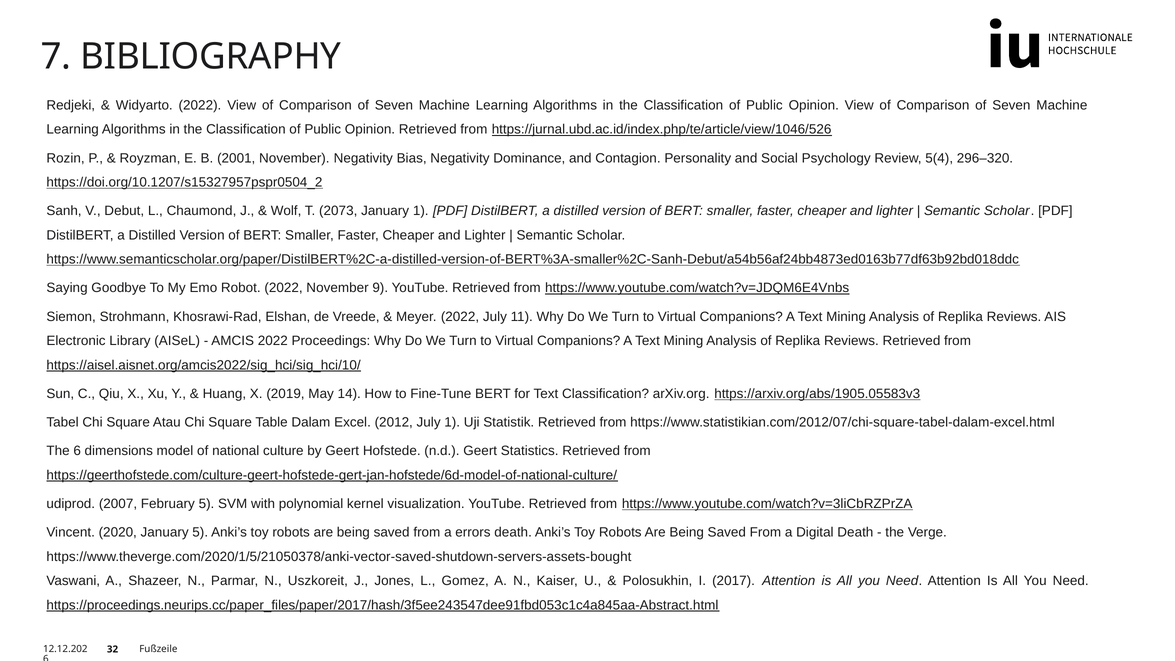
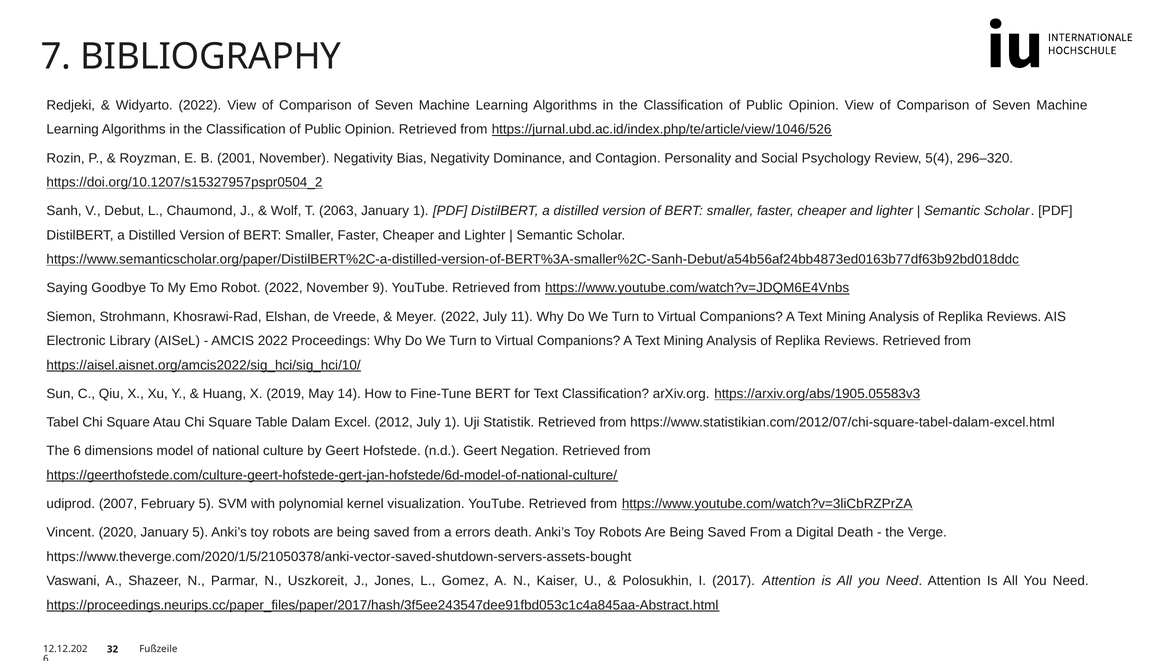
2073: 2073 -> 2063
Statistics: Statistics -> Negation
